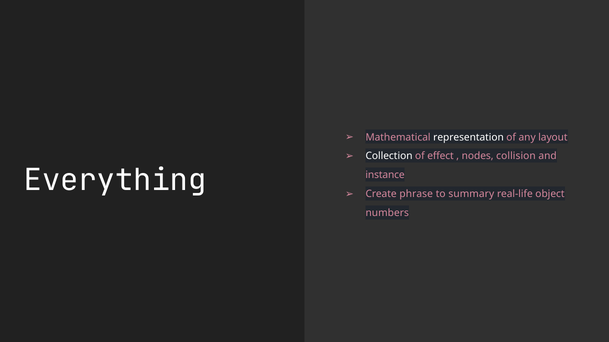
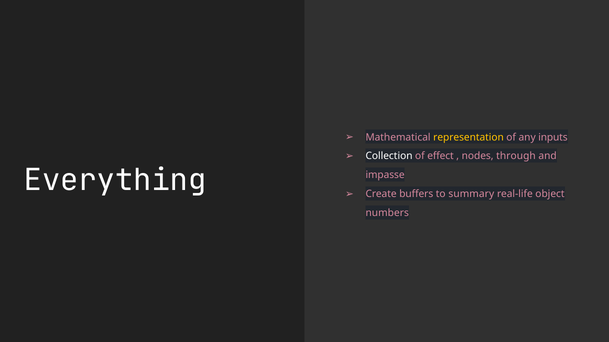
representation colour: white -> yellow
layout: layout -> inputs
collision: collision -> through
instance: instance -> impasse
phrase: phrase -> buffers
